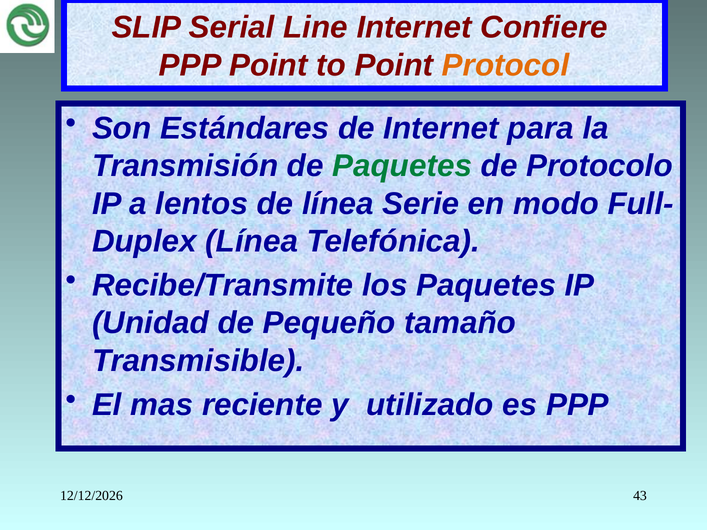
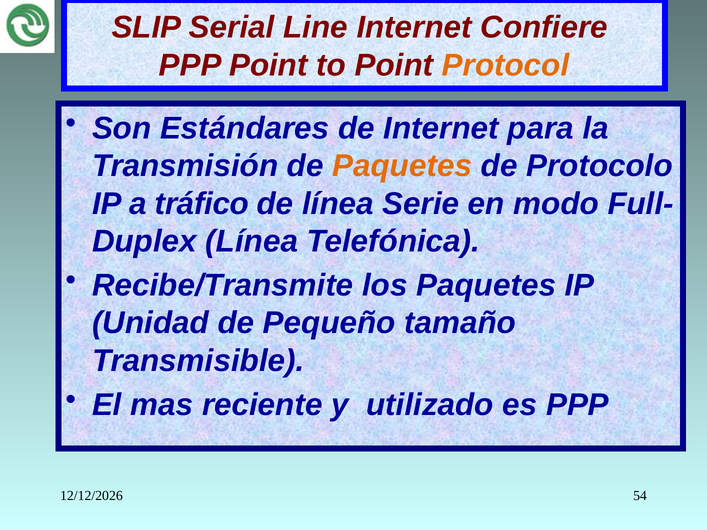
Paquetes at (402, 166) colour: green -> orange
lentos: lentos -> tráfico
43: 43 -> 54
